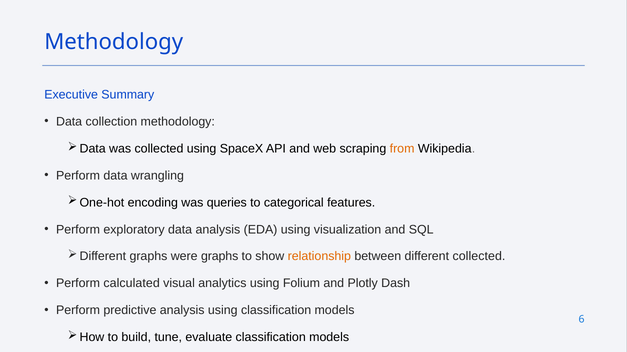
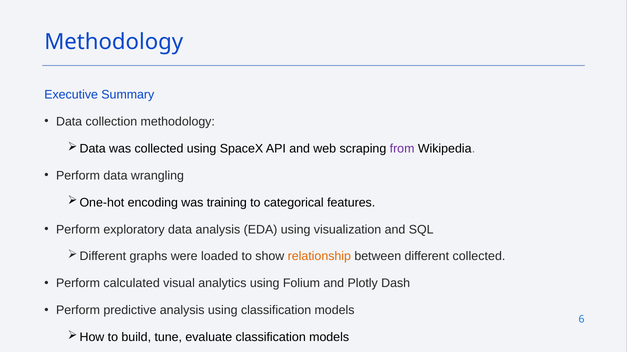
from colour: orange -> purple
queries: queries -> training
were graphs: graphs -> loaded
